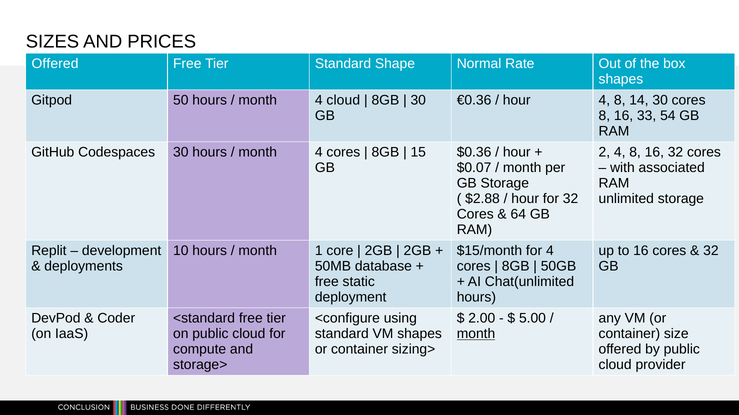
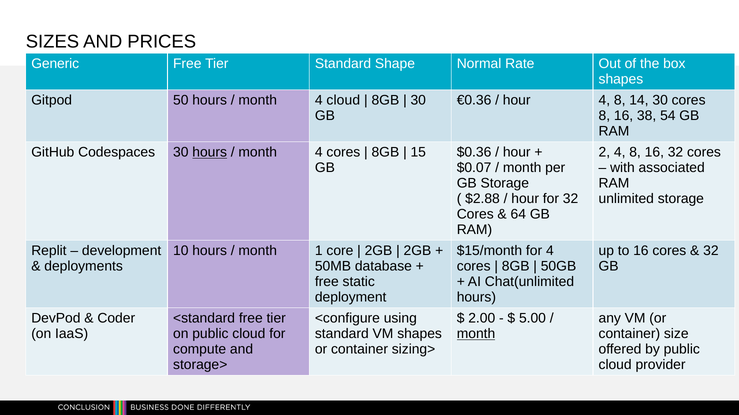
Offered at (55, 64): Offered -> Generic
33: 33 -> 38
hours at (210, 153) underline: none -> present
